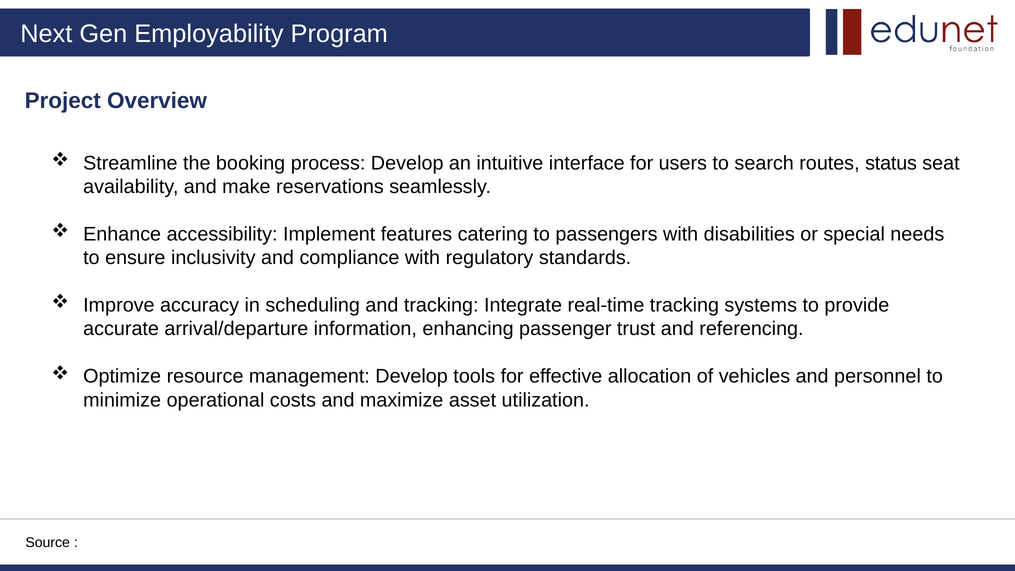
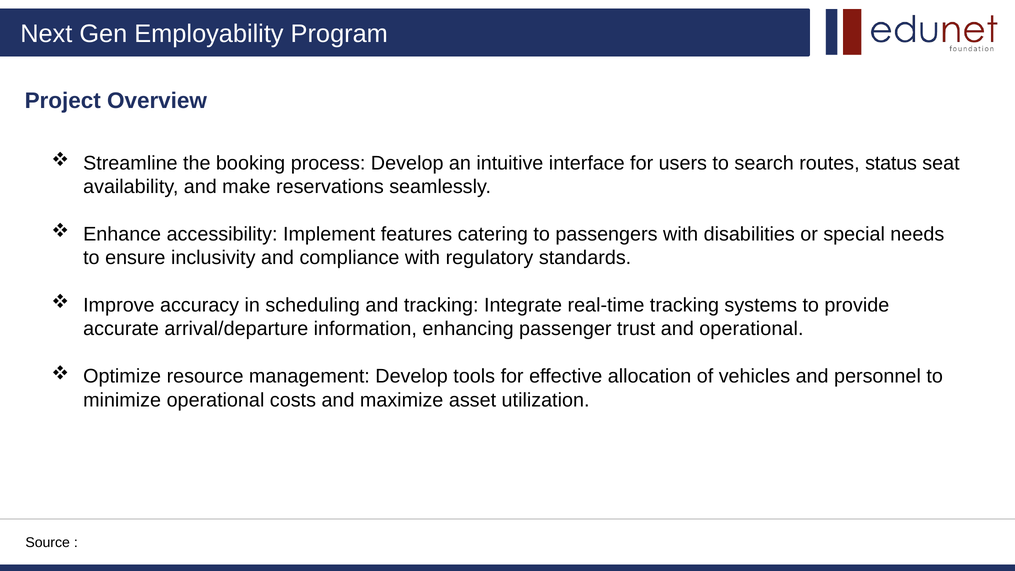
and referencing: referencing -> operational
